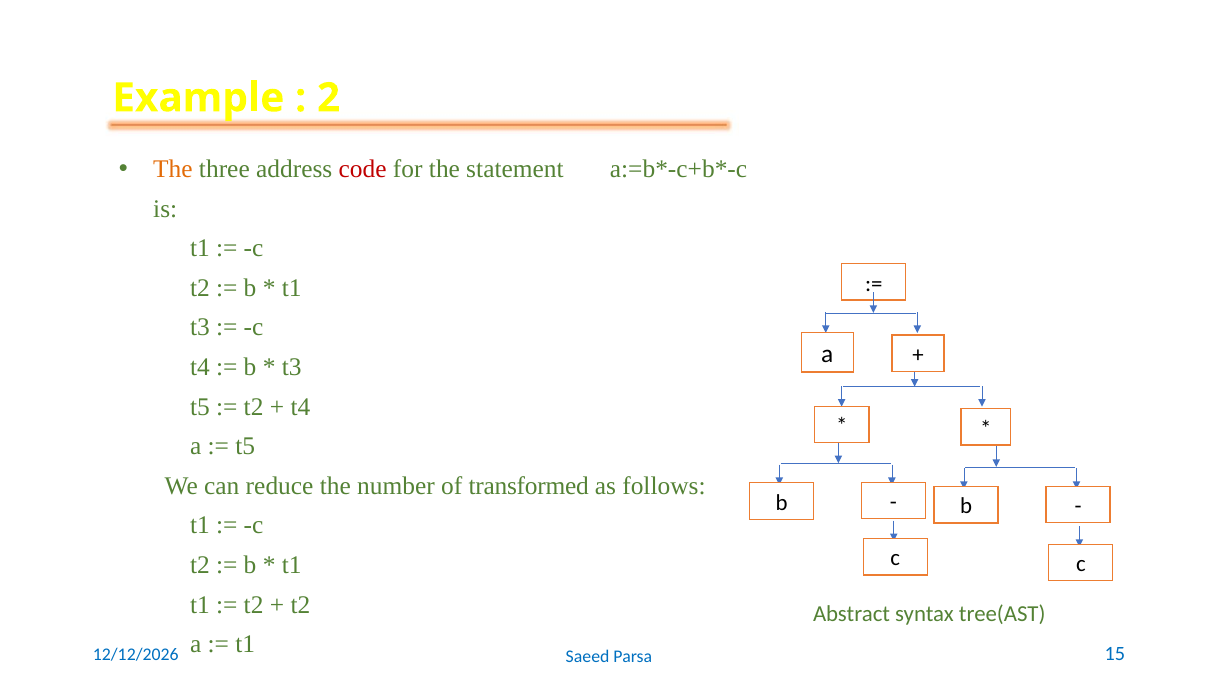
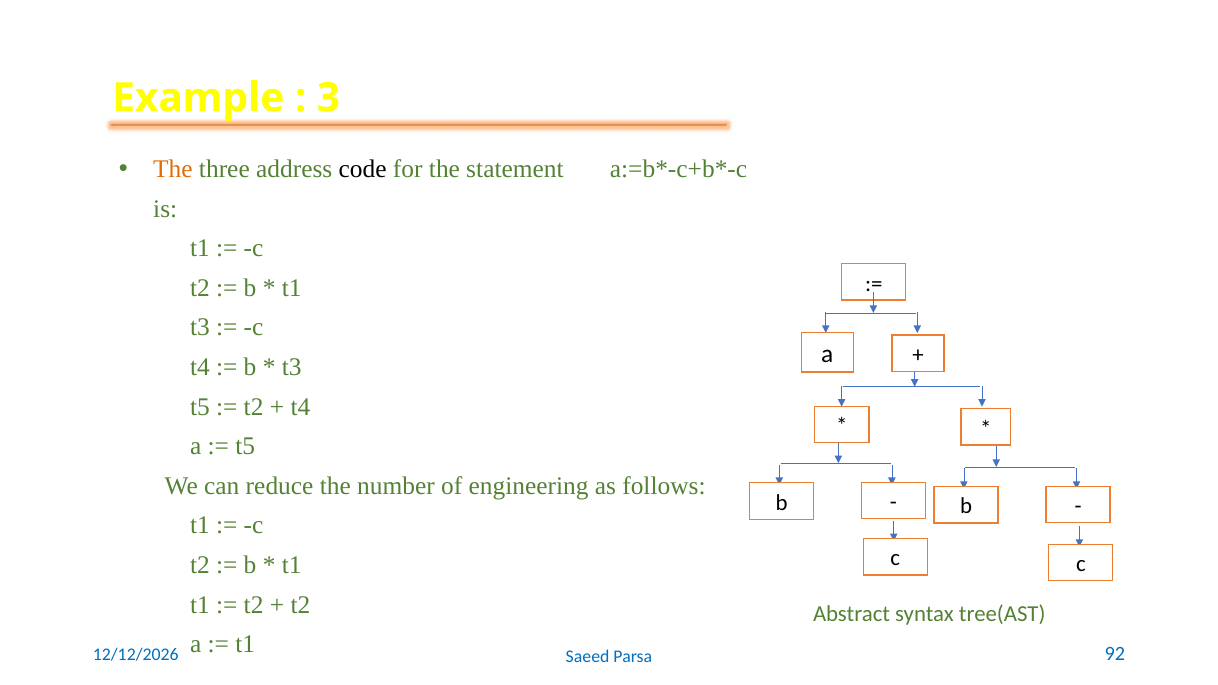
2: 2 -> 3
code colour: red -> black
transformed: transformed -> engineering
15: 15 -> 92
